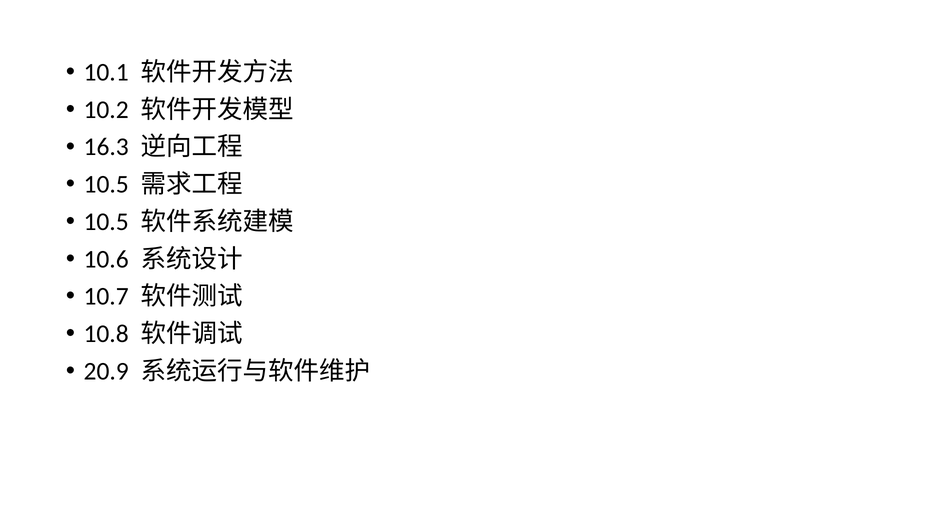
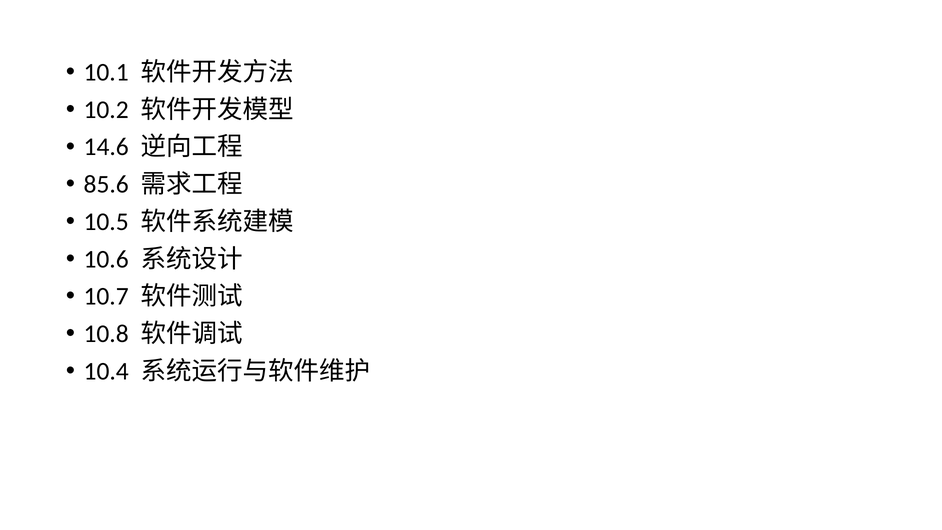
16.3: 16.3 -> 14.6
10.5 at (106, 184): 10.5 -> 85.6
20.9: 20.9 -> 10.4
